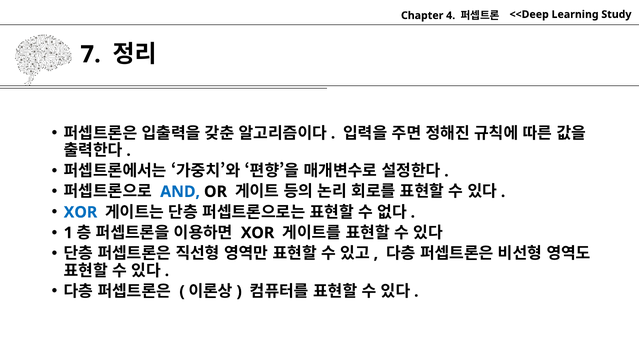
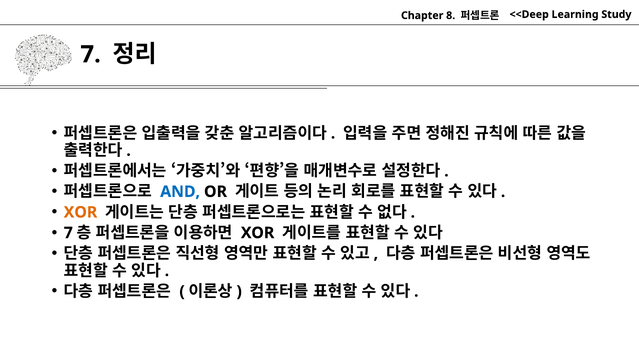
4: 4 -> 8
XOR at (81, 212) colour: blue -> orange
1 at (68, 233): 1 -> 7
